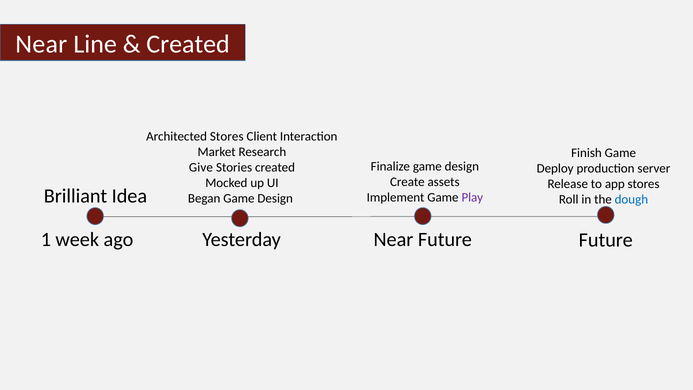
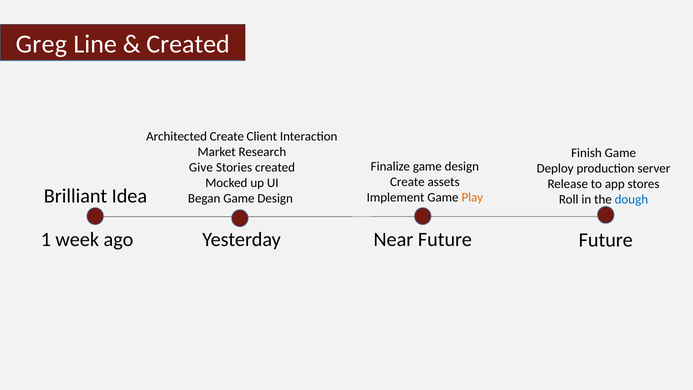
Near at (41, 44): Near -> Greg
Architected Stores: Stores -> Create
Play colour: purple -> orange
